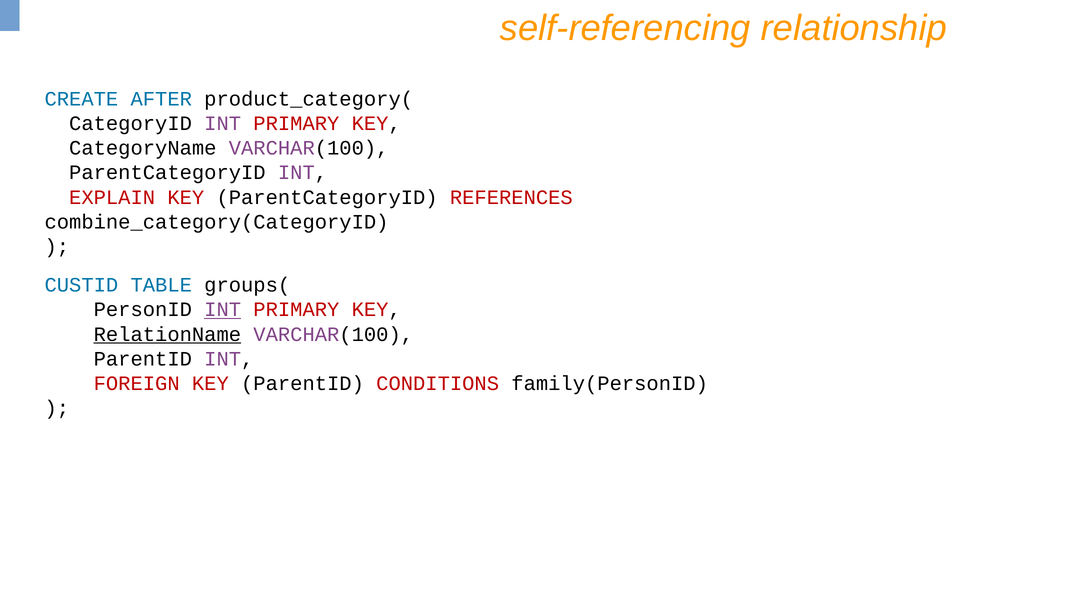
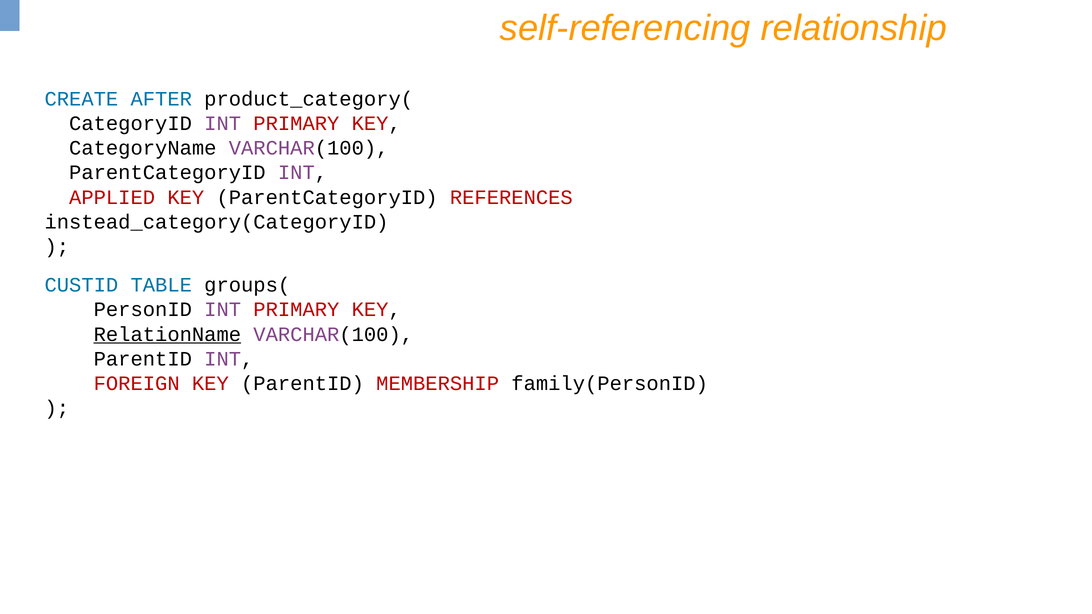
EXPLAIN: EXPLAIN -> APPLIED
combine_category(CategoryID: combine_category(CategoryID -> instead_category(CategoryID
INT at (223, 310) underline: present -> none
CONDITIONS: CONDITIONS -> MEMBERSHIP
